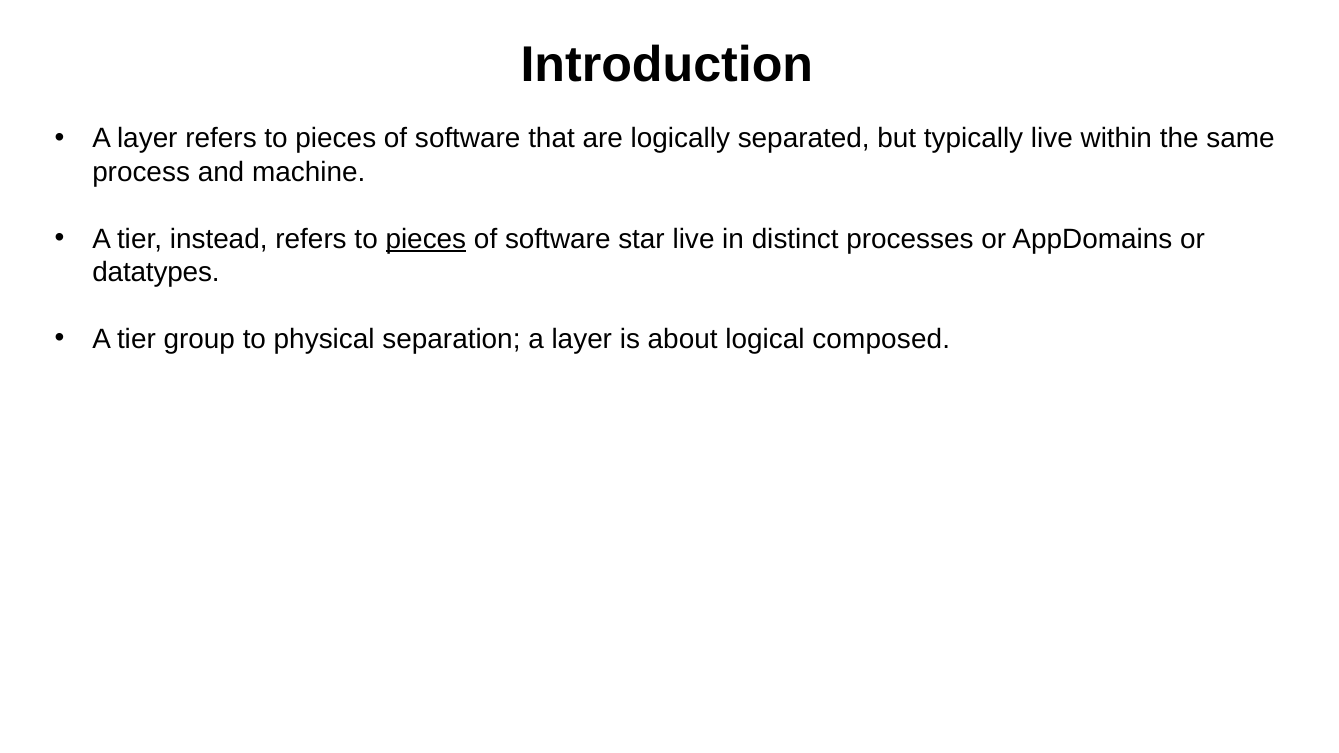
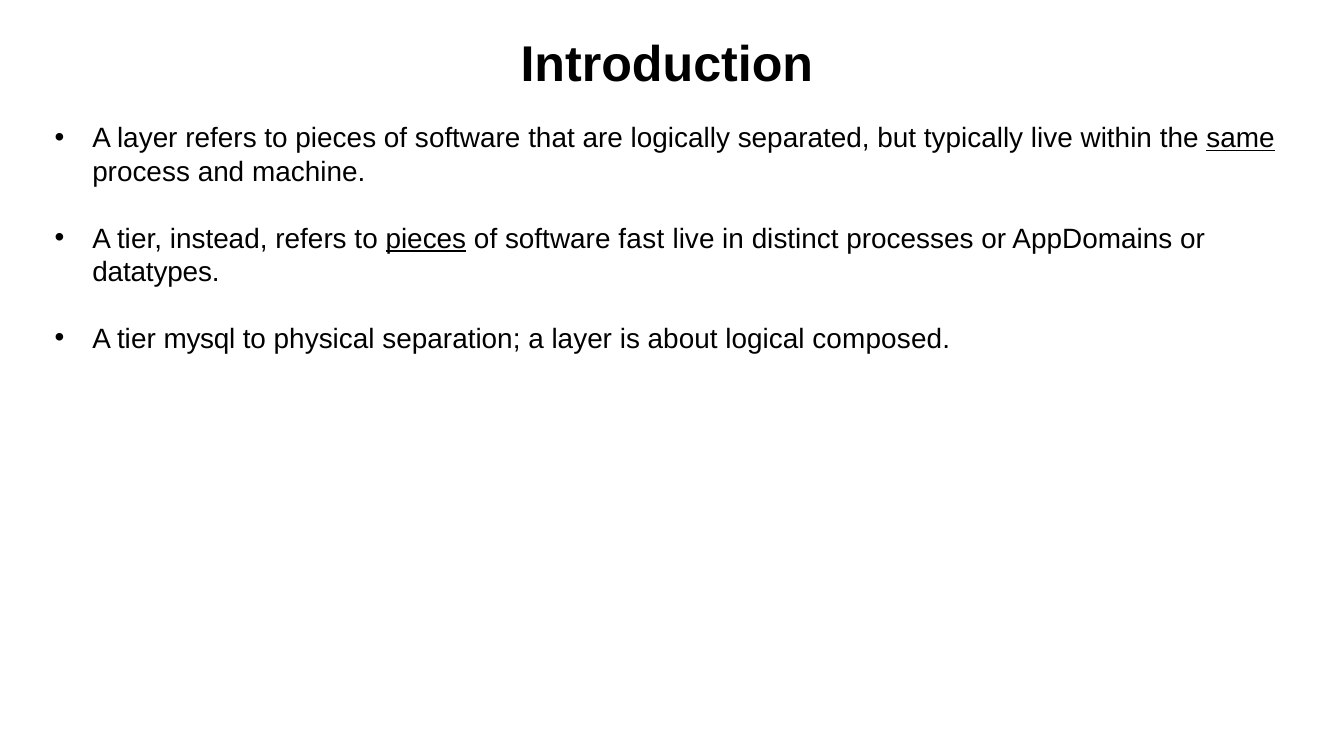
same underline: none -> present
star: star -> fast
group: group -> mysql
